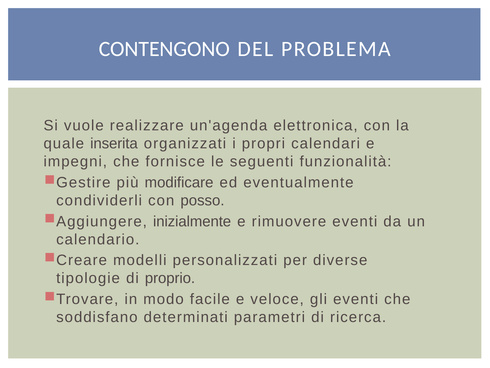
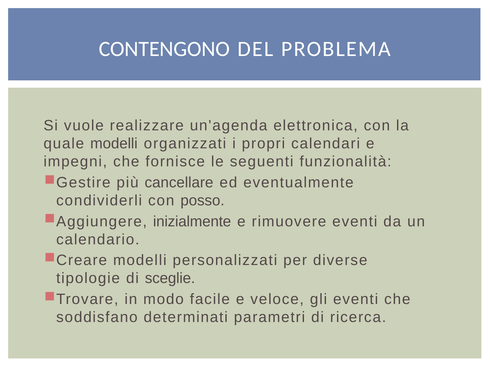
quale inserita: inserita -> modelli
modificare: modificare -> cancellare
proprio: proprio -> sceglie
